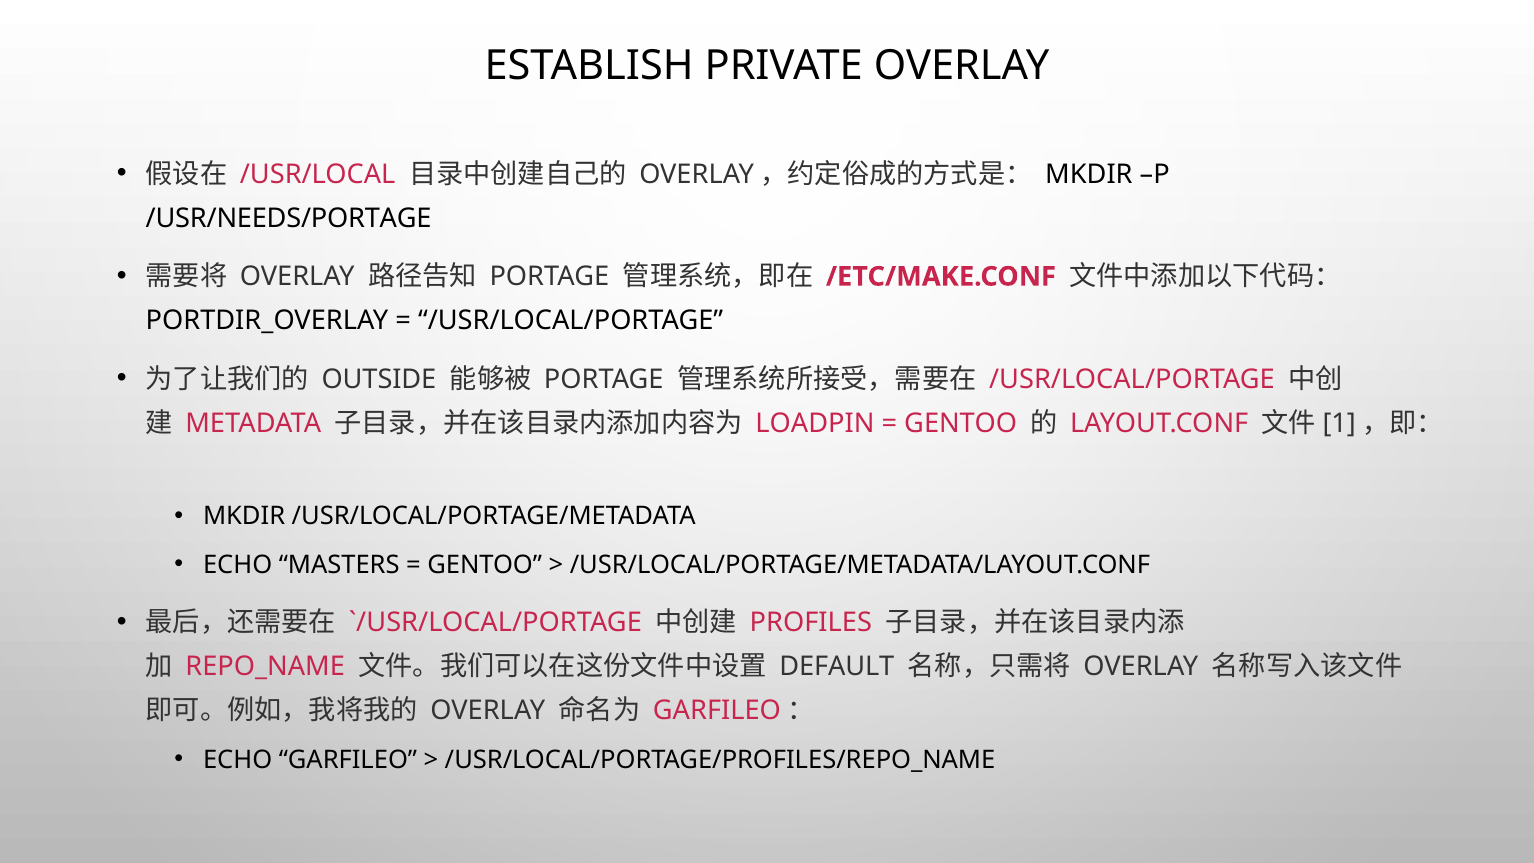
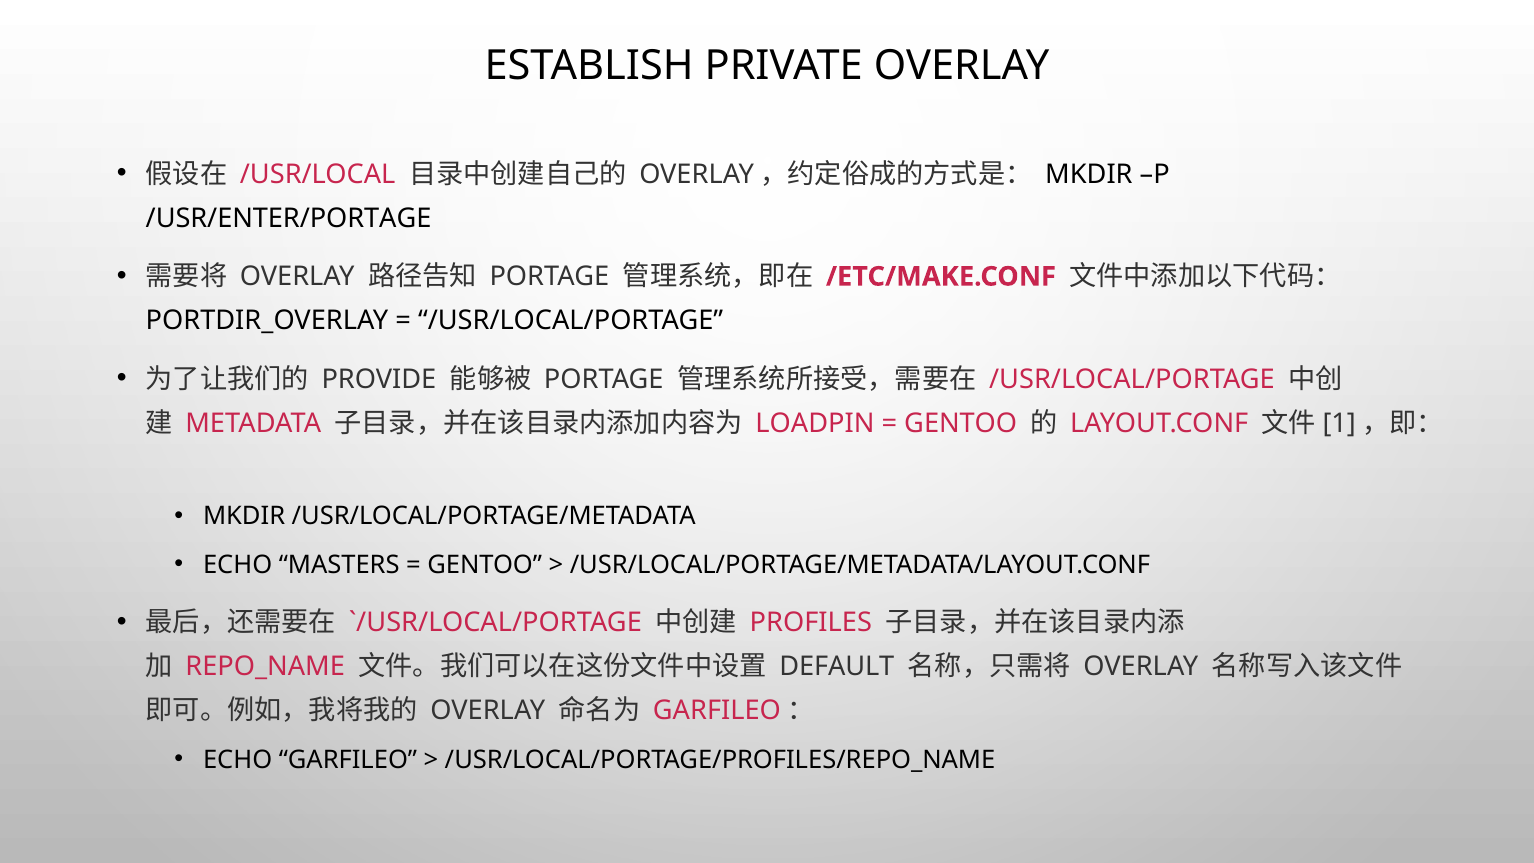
/USR/NEEDS/PORTAGE: /USR/NEEDS/PORTAGE -> /USR/ENTER/PORTAGE
OUTSIDE: OUTSIDE -> PROVIDE
